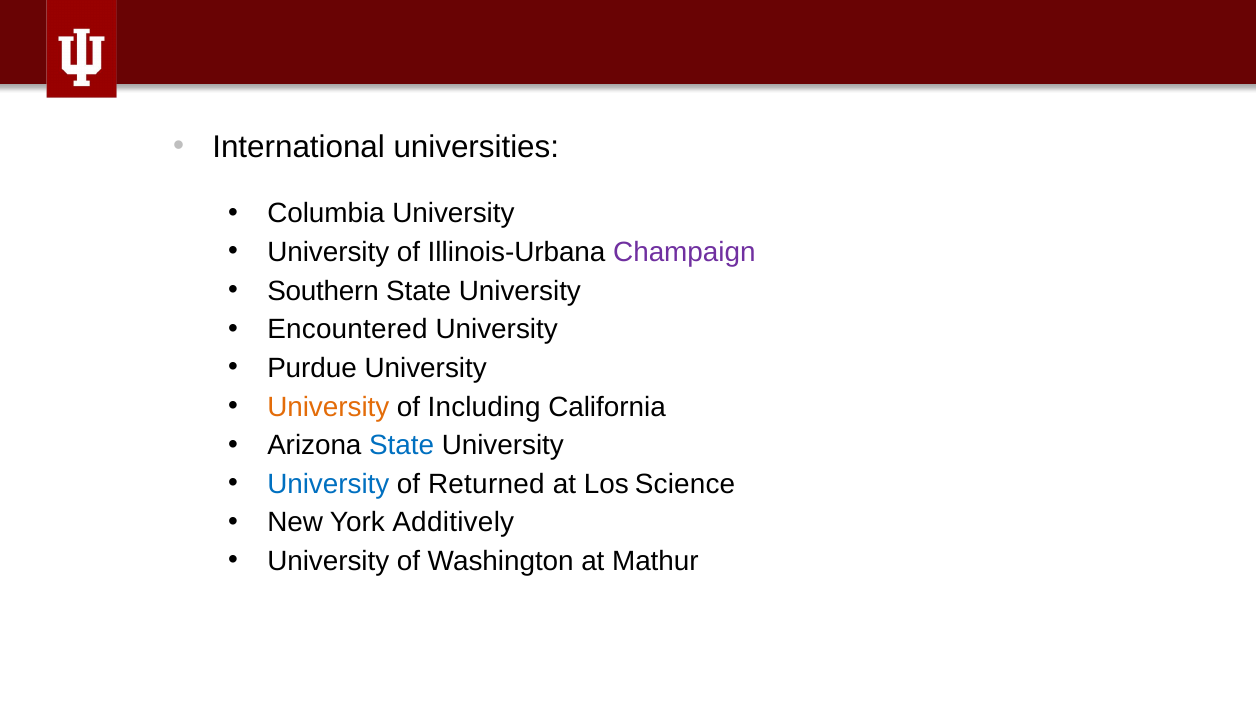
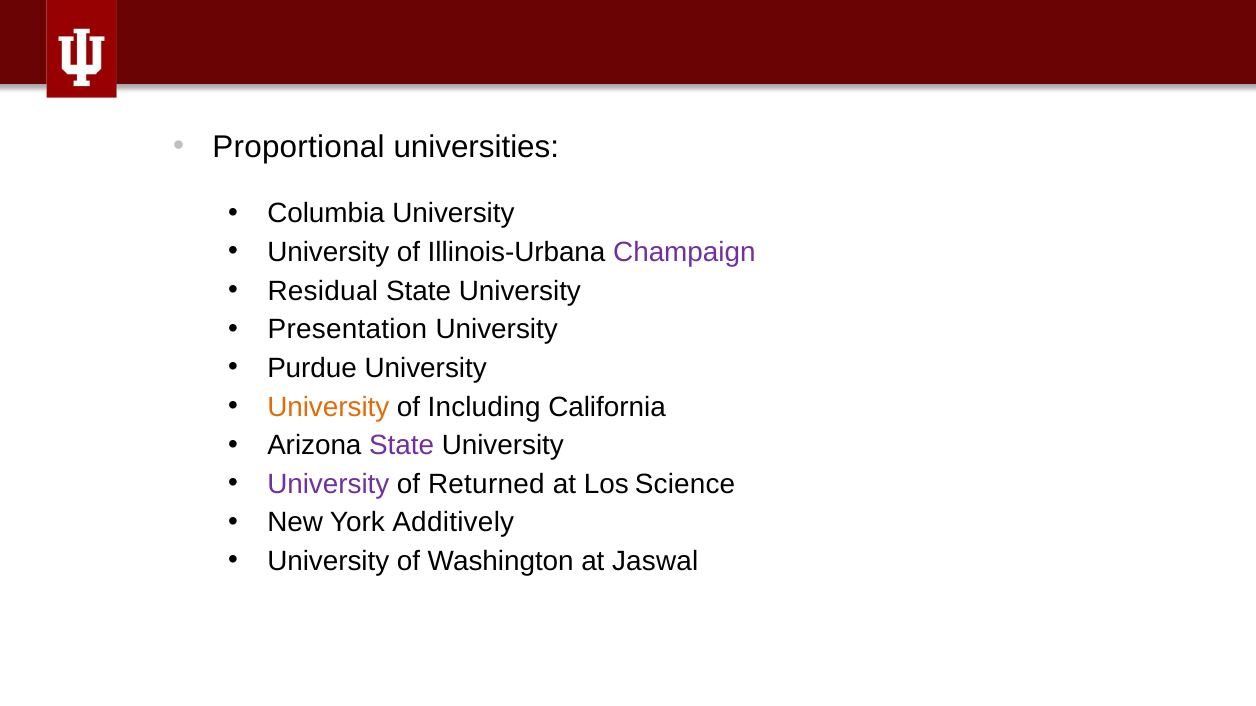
International: International -> Proportional
Southern: Southern -> Residual
Encountered: Encountered -> Presentation
State at (402, 446) colour: blue -> purple
University at (328, 484) colour: blue -> purple
Mathur: Mathur -> Jaswal
